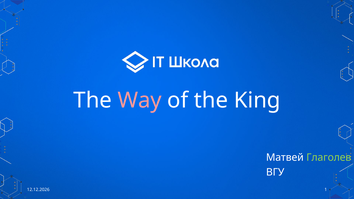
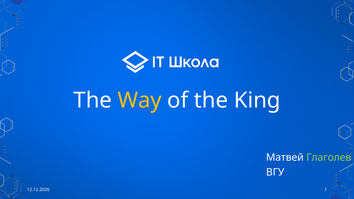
Way colour: pink -> yellow
